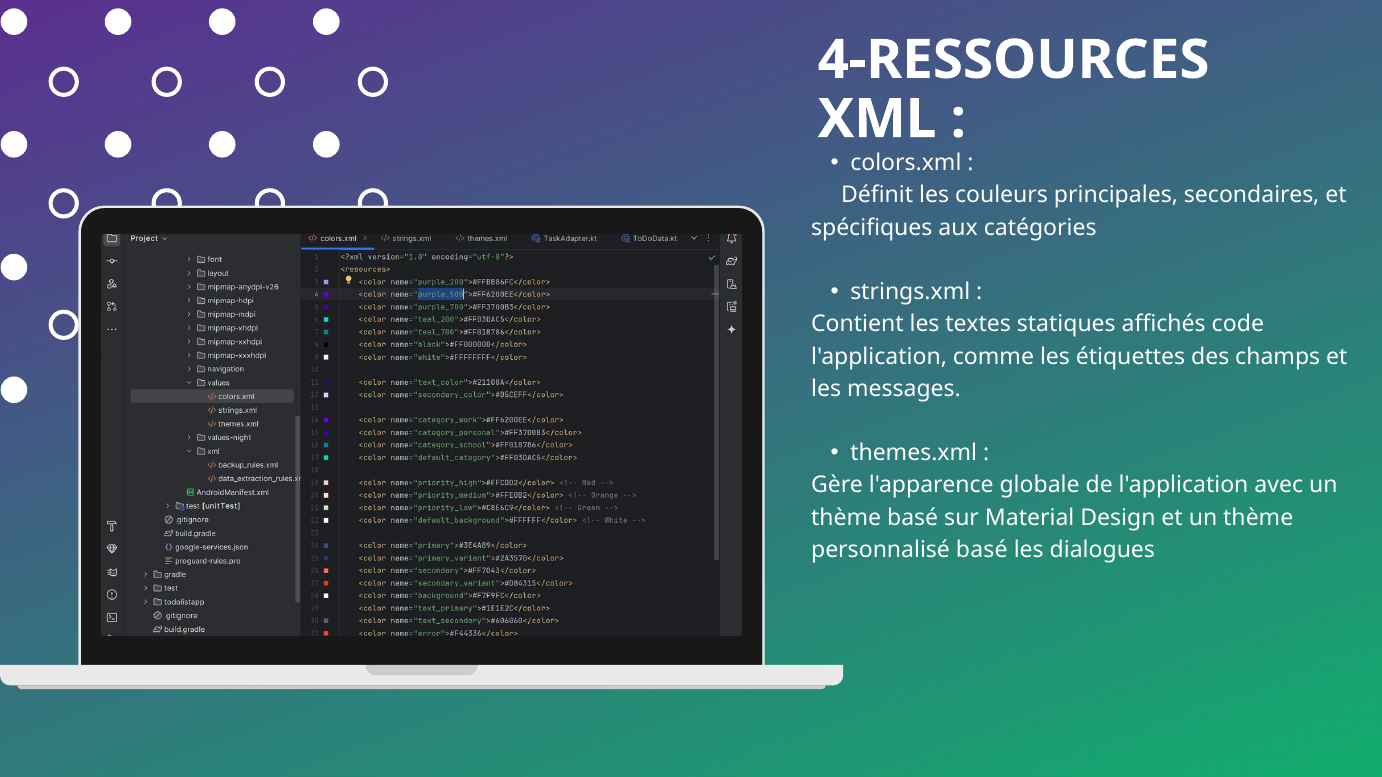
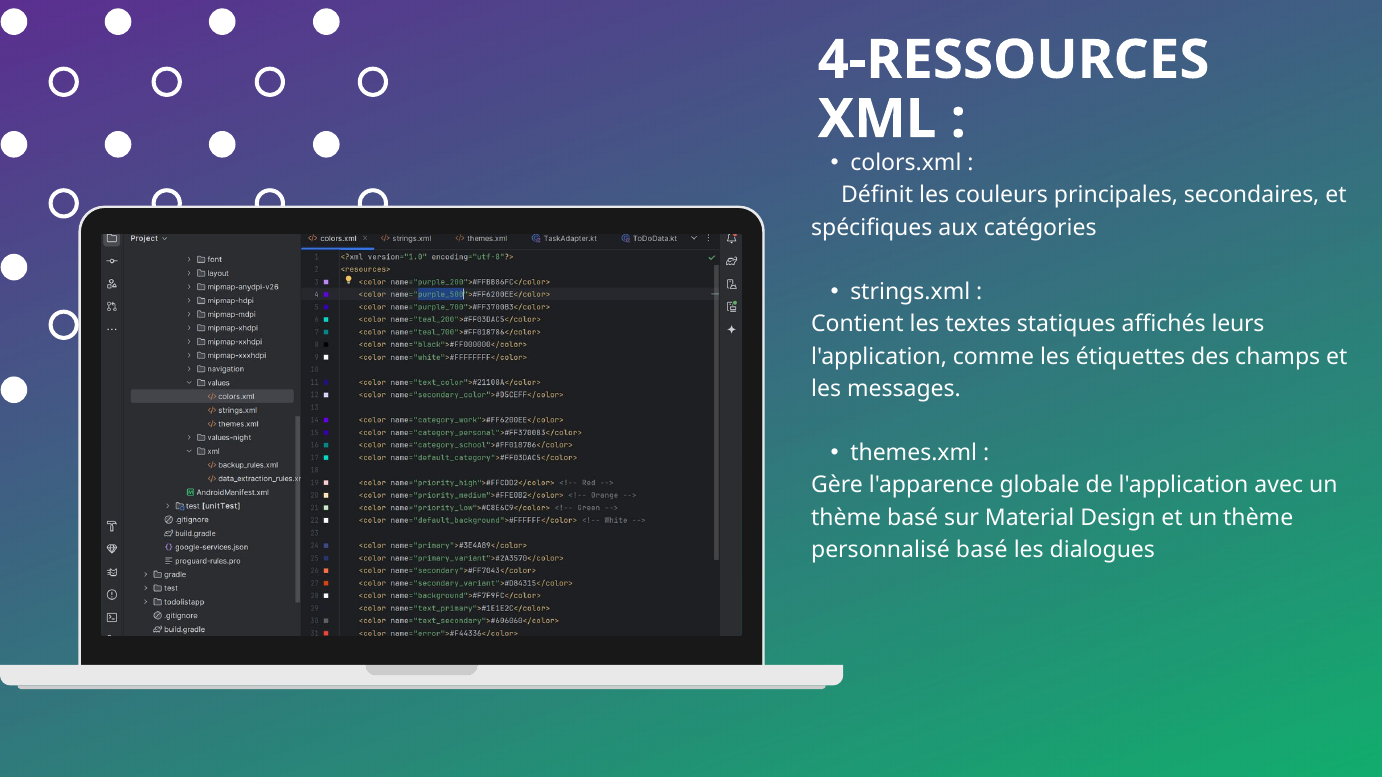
code: code -> leurs
